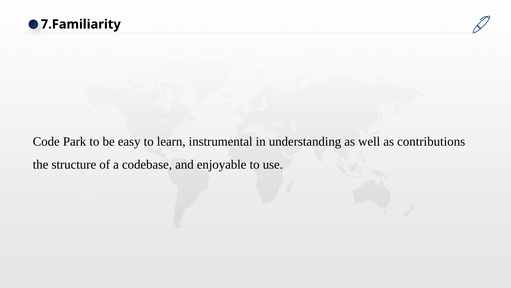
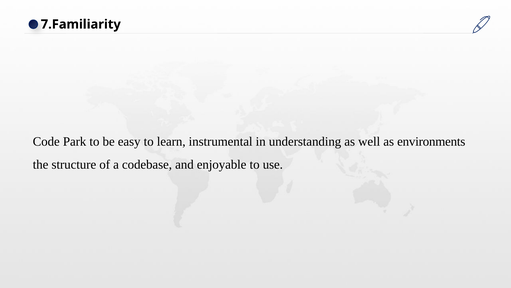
contributions: contributions -> environments
